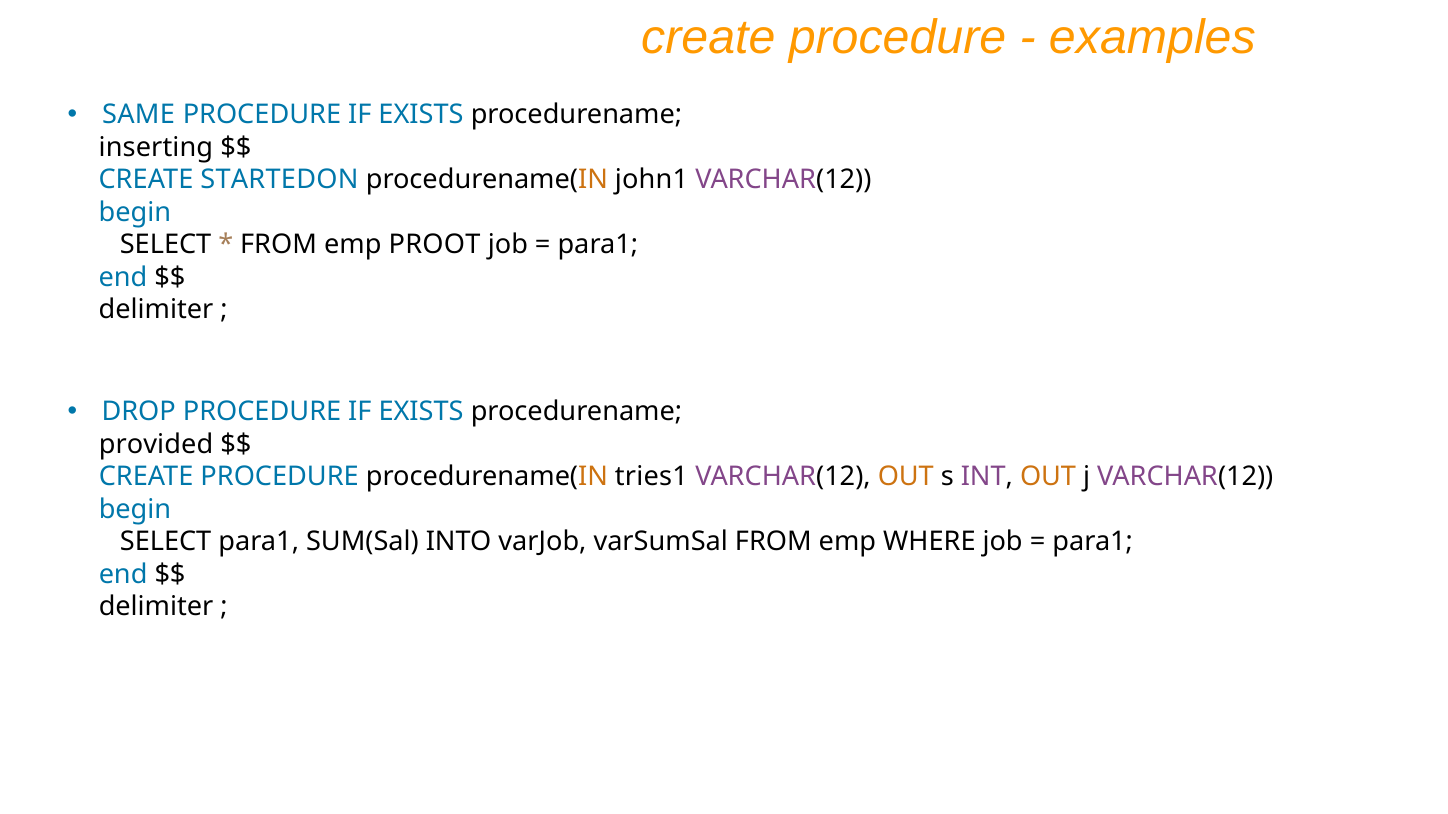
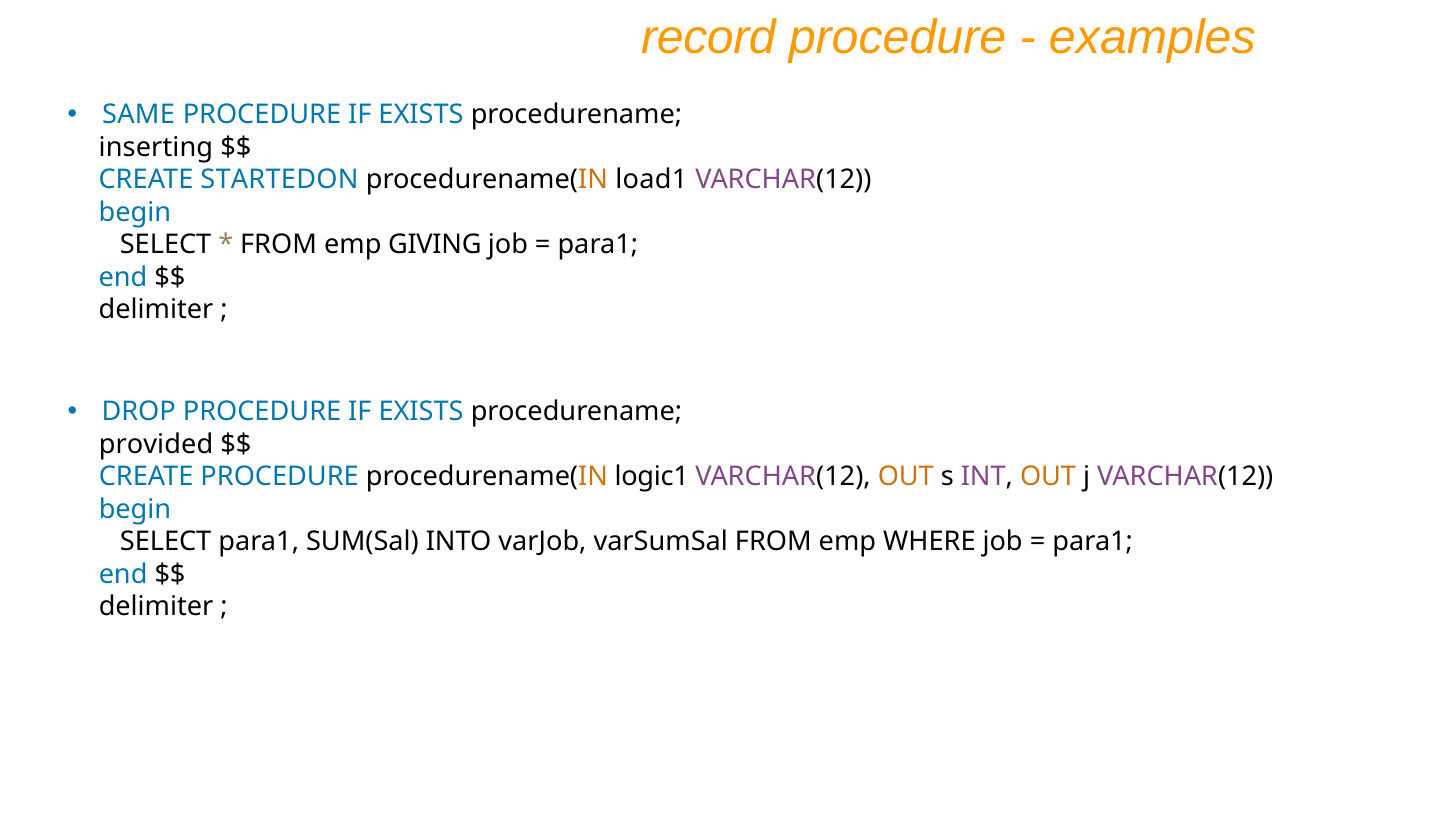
create at (708, 38): create -> record
john1: john1 -> load1
PROOT: PROOT -> GIVING
tries1: tries1 -> logic1
